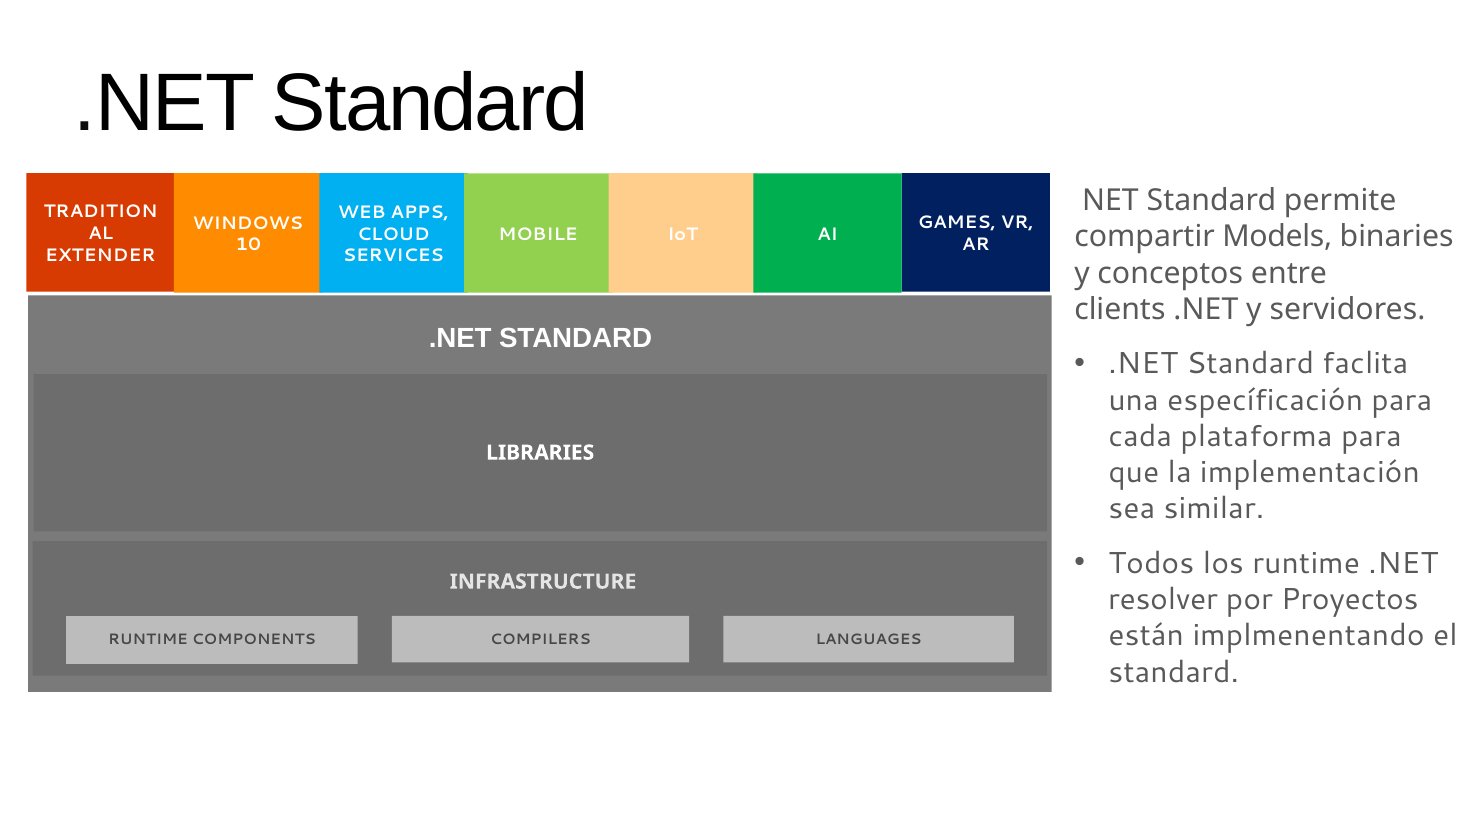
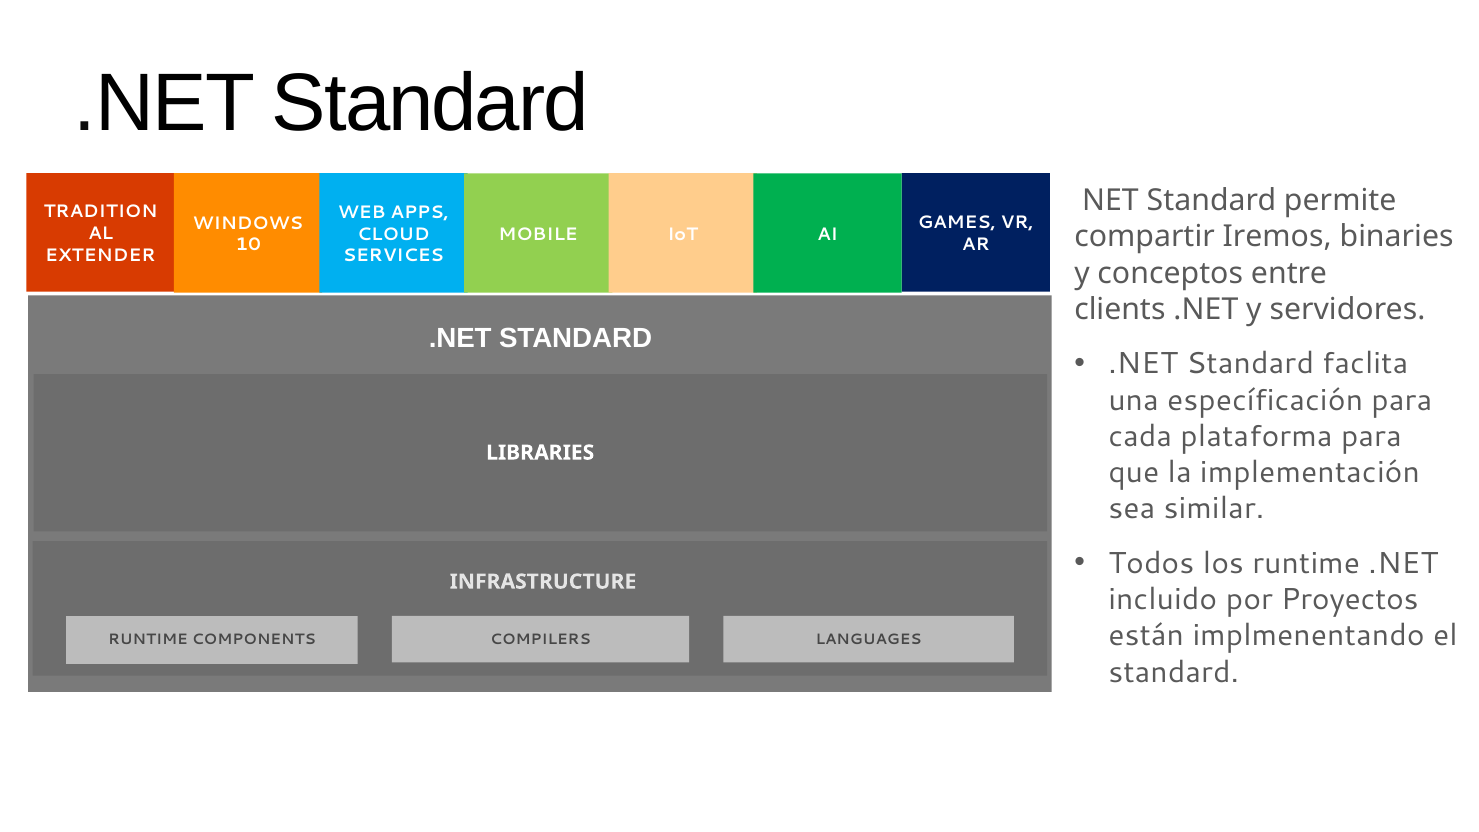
Models: Models -> Iremos
resolver: resolver -> incluido
